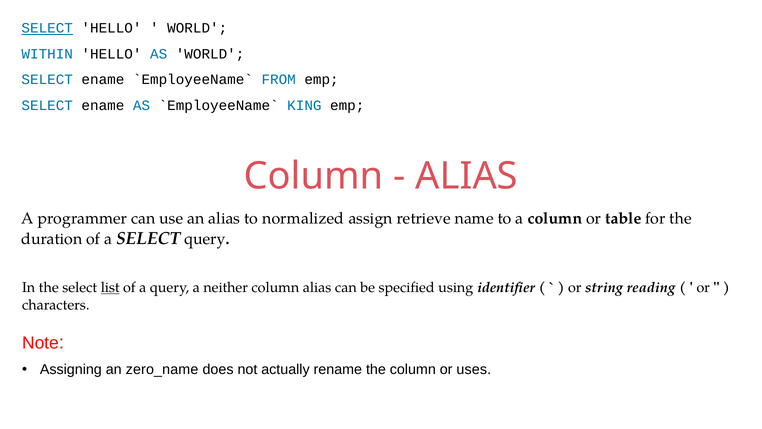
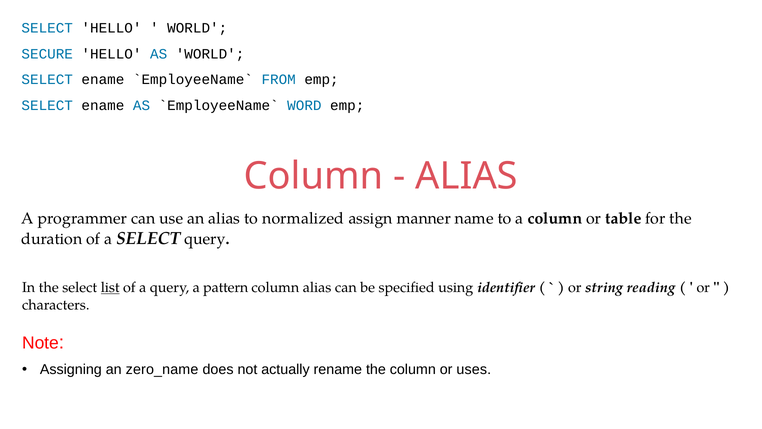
SELECT at (47, 28) underline: present -> none
WITHIN: WITHIN -> SECURE
KING: KING -> WORD
retrieve: retrieve -> manner
neither: neither -> pattern
